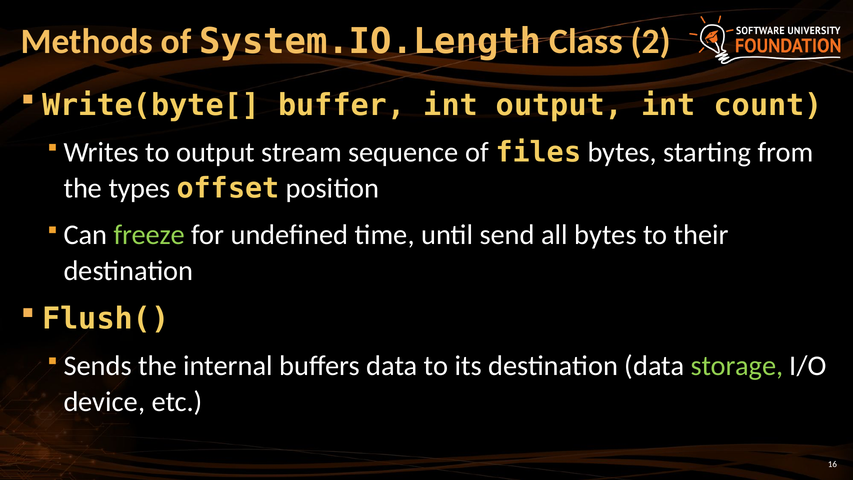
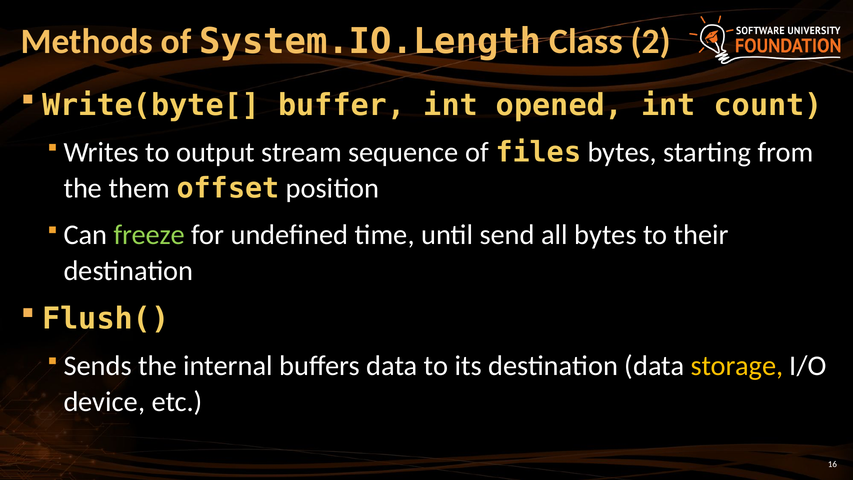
int output: output -> opened
types: types -> them
storage colour: light green -> yellow
